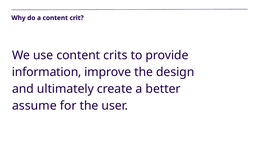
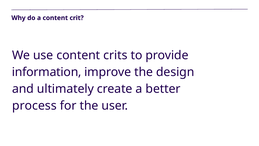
assume: assume -> process
